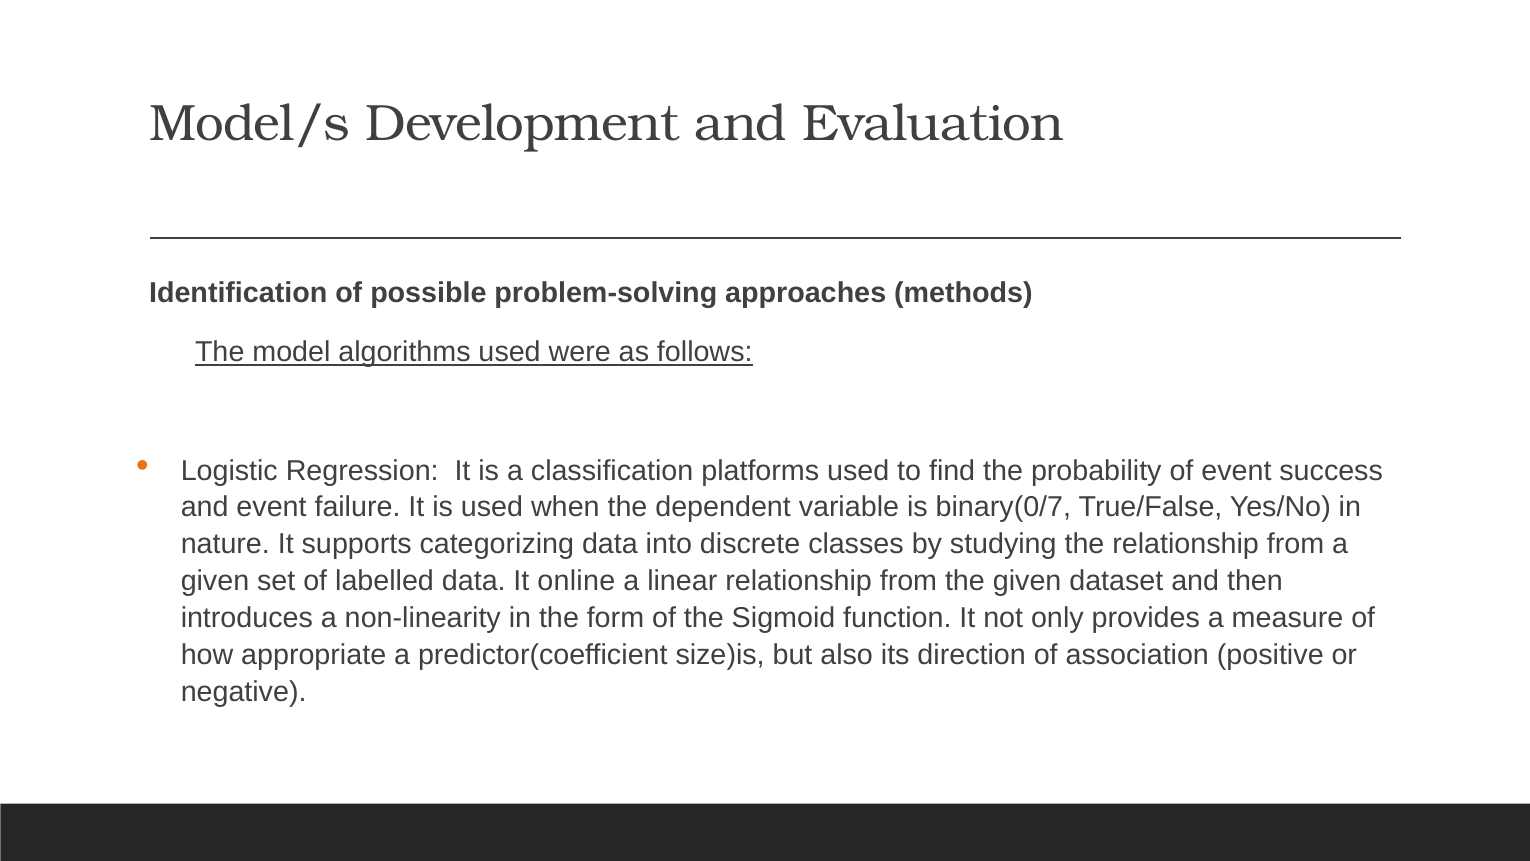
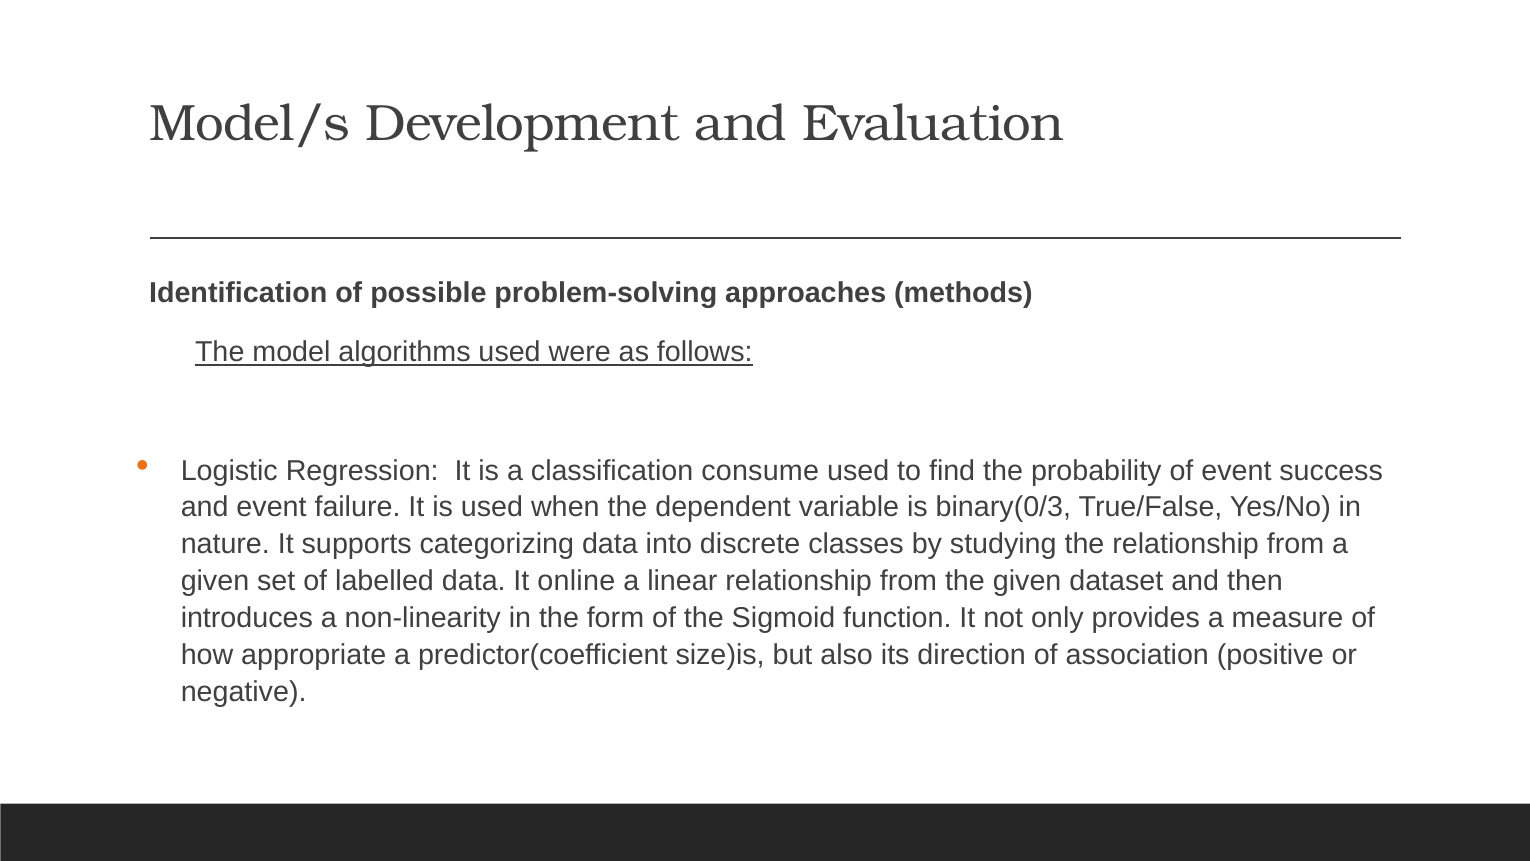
platforms: platforms -> consume
binary(0/7: binary(0/7 -> binary(0/3
